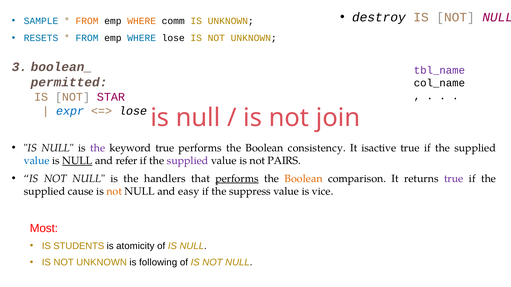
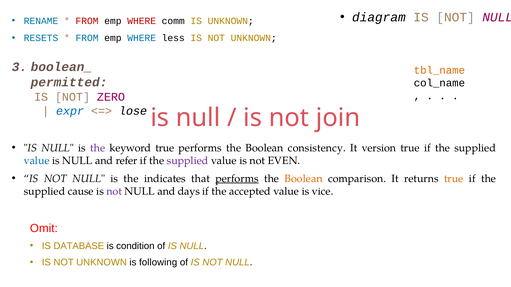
destroy: destroy -> diagram
SAMPLE: SAMPLE -> RENAME
FROM at (87, 21) colour: orange -> red
WHERE at (142, 21) colour: orange -> red
WHERE lose: lose -> less
tbl_name colour: purple -> orange
STAR: STAR -> ZERO
isactive: isactive -> version
NULL at (77, 161) underline: present -> none
PAIRS: PAIRS -> EVEN
handlers: handlers -> indicates
true at (454, 179) colour: purple -> orange
not at (114, 192) colour: orange -> purple
easy: easy -> days
suppress: suppress -> accepted
Most: Most -> Omit
STUDENTS: STUDENTS -> DATABASE
atomicity: atomicity -> condition
